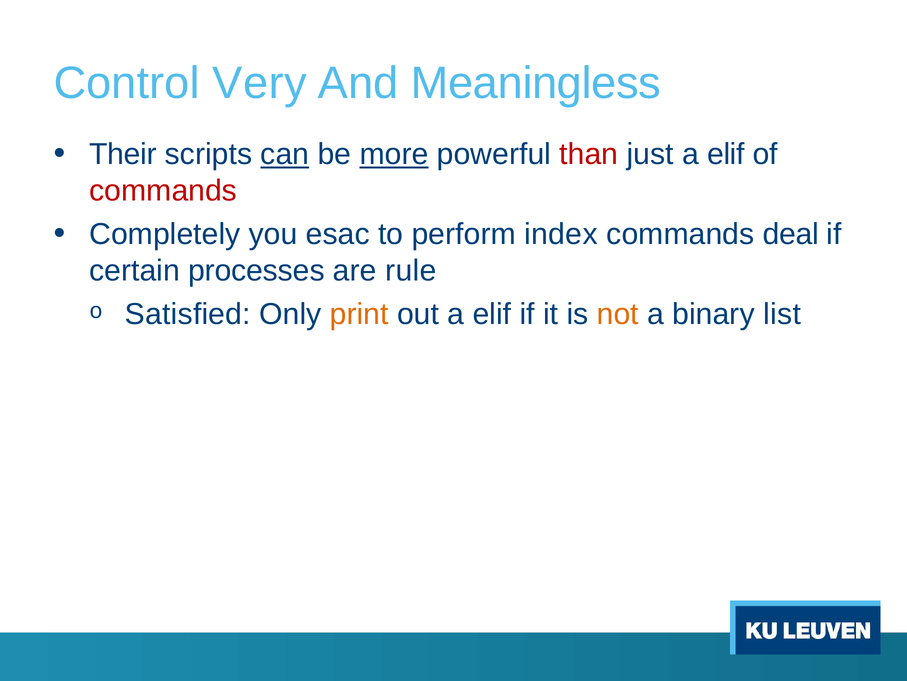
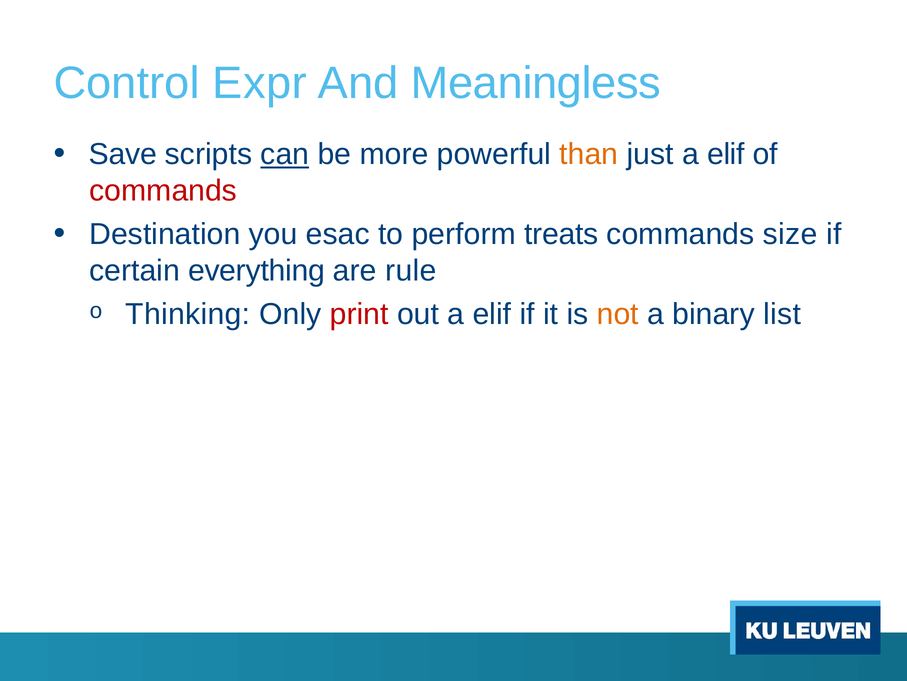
Very: Very -> Expr
Their: Their -> Save
more underline: present -> none
than colour: red -> orange
Completely: Completely -> Destination
index: index -> treats
deal: deal -> size
processes: processes -> everything
Satisfied: Satisfied -> Thinking
print colour: orange -> red
